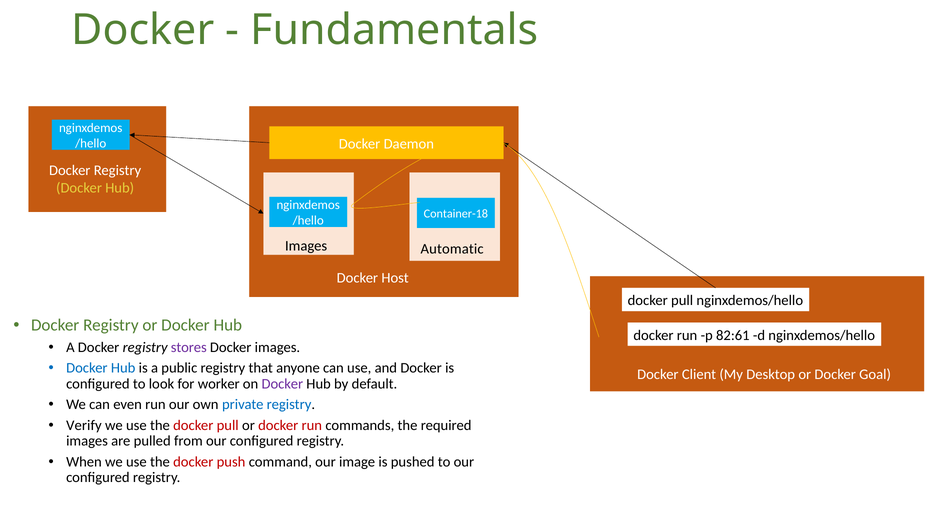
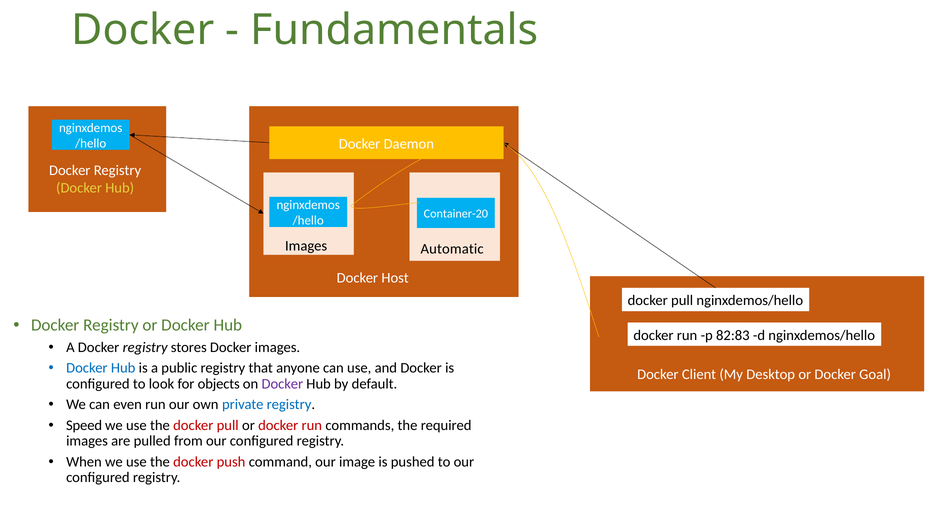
Container-18: Container-18 -> Container-20
82:61: 82:61 -> 82:83
stores colour: purple -> black
worker: worker -> objects
Verify: Verify -> Speed
